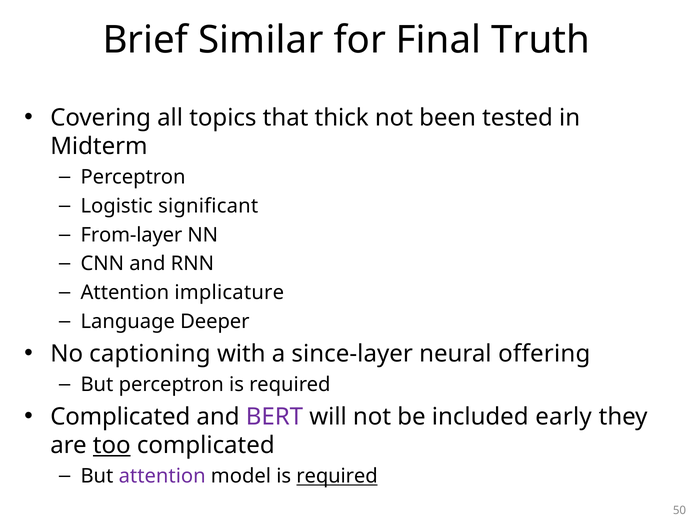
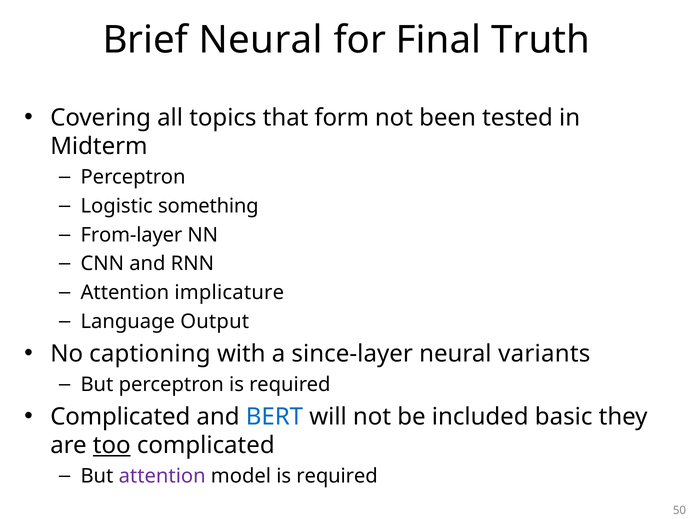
Brief Similar: Similar -> Neural
thick: thick -> form
significant: significant -> something
Deeper: Deeper -> Output
offering: offering -> variants
BERT colour: purple -> blue
early: early -> basic
required at (337, 477) underline: present -> none
